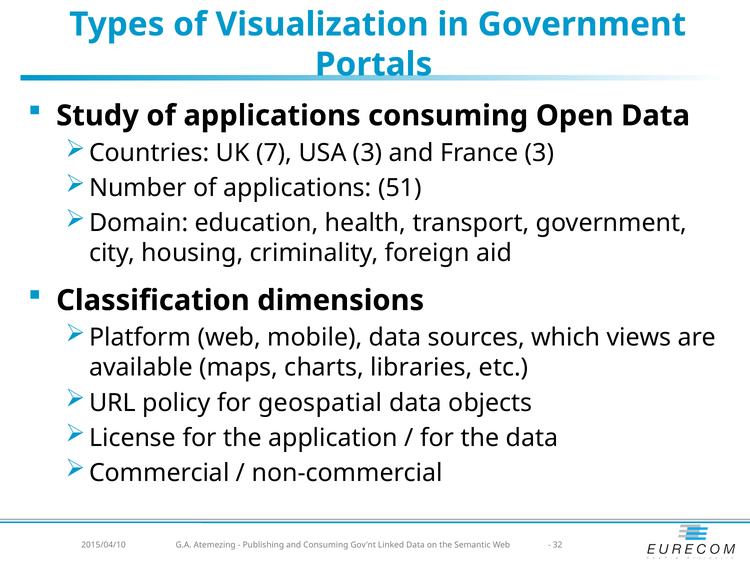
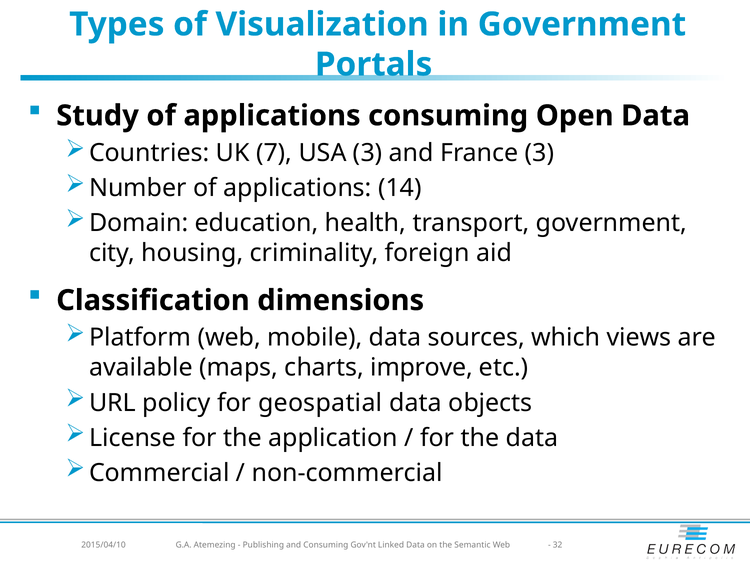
51: 51 -> 14
libraries: libraries -> improve
